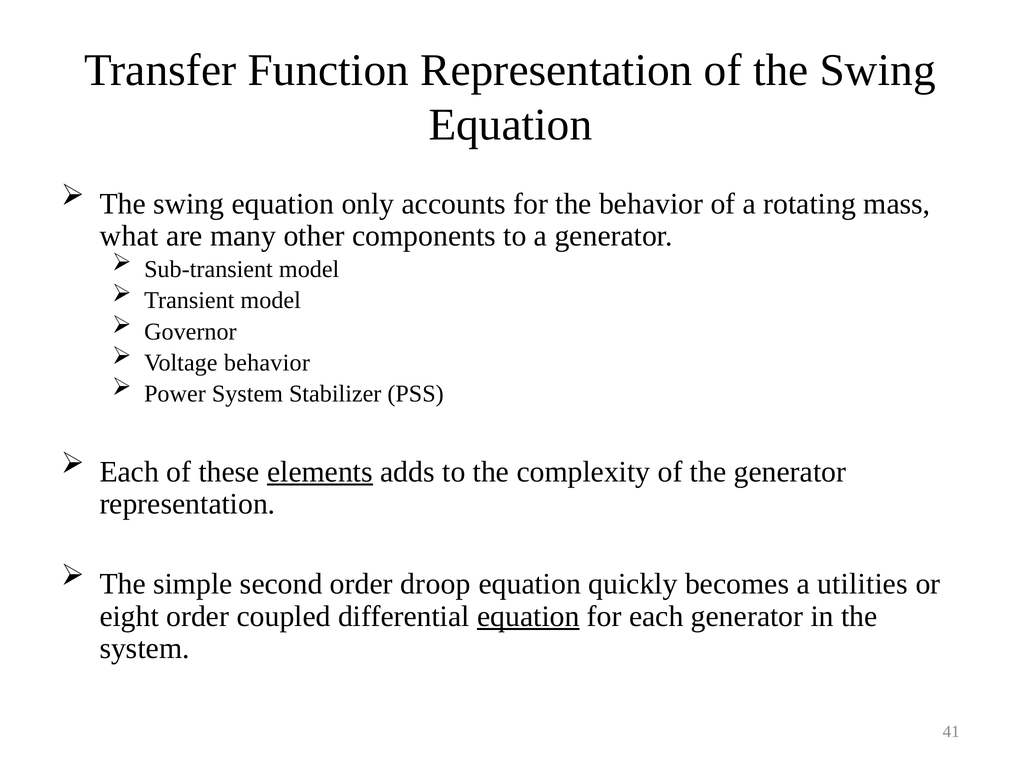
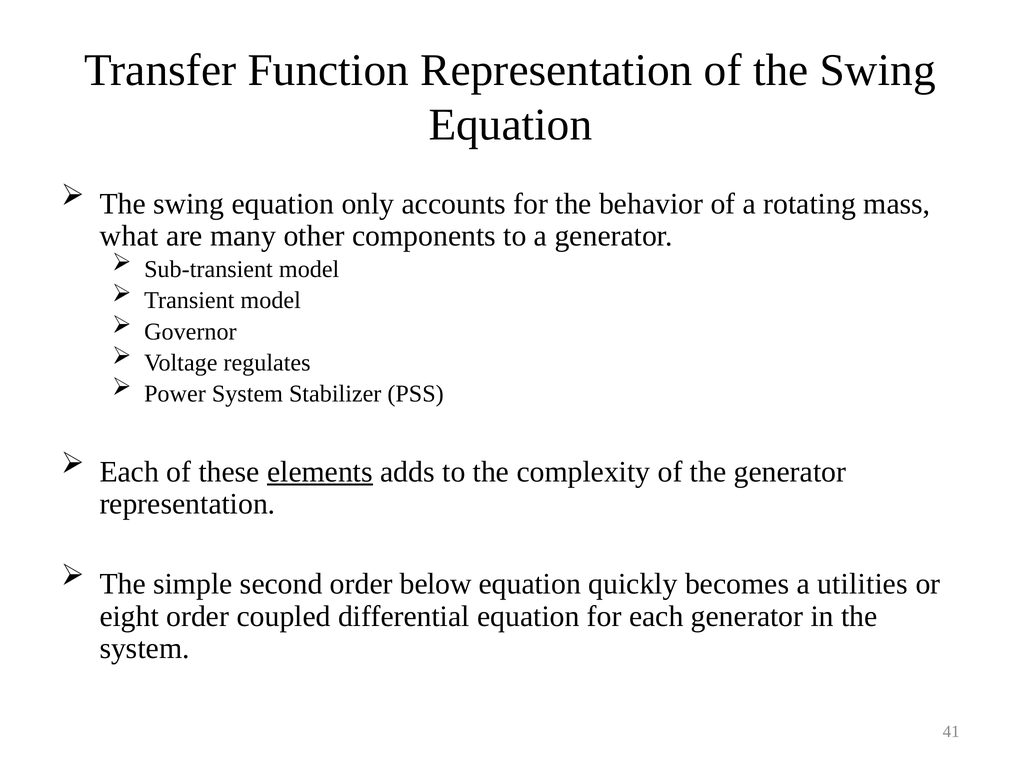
Voltage behavior: behavior -> regulates
droop: droop -> below
equation at (528, 616) underline: present -> none
